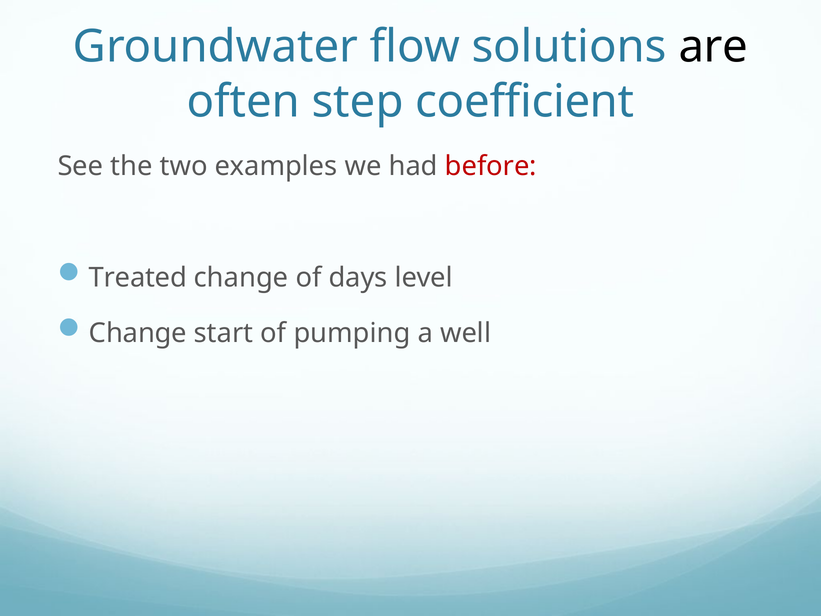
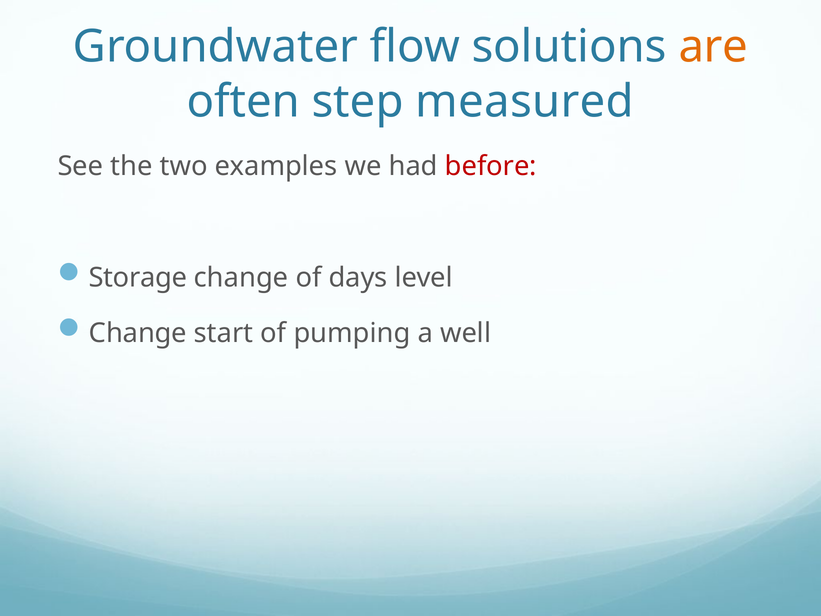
are colour: black -> orange
coefficient: coefficient -> measured
Treated: Treated -> Storage
